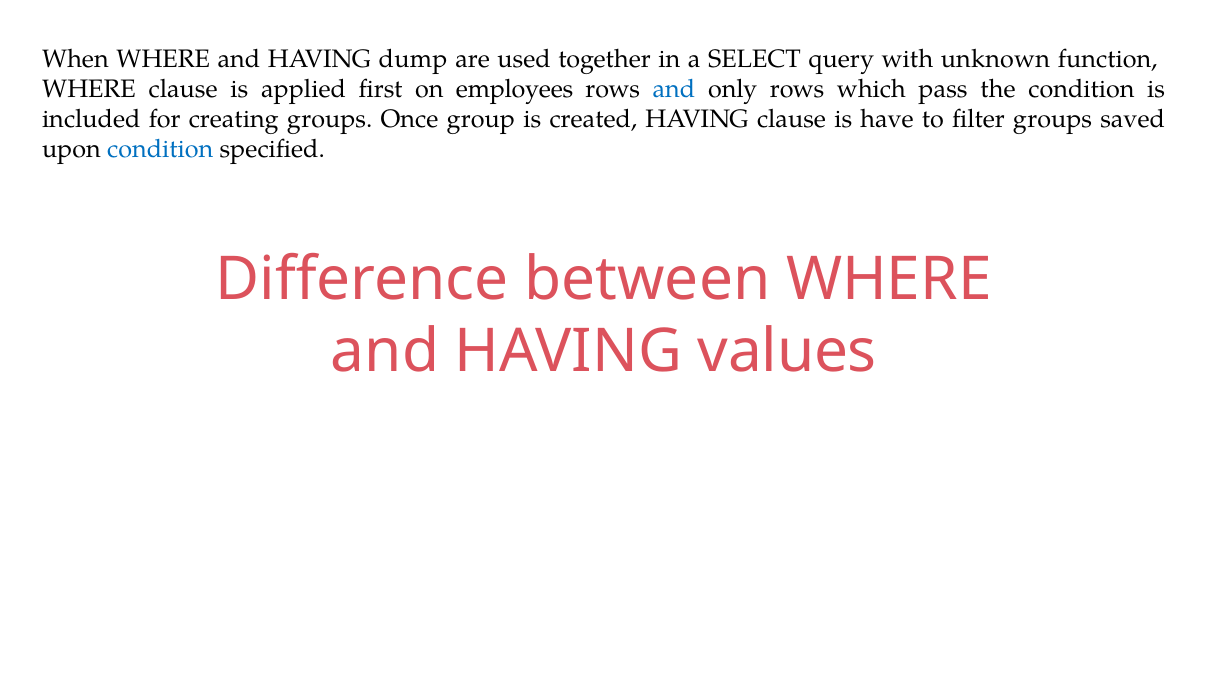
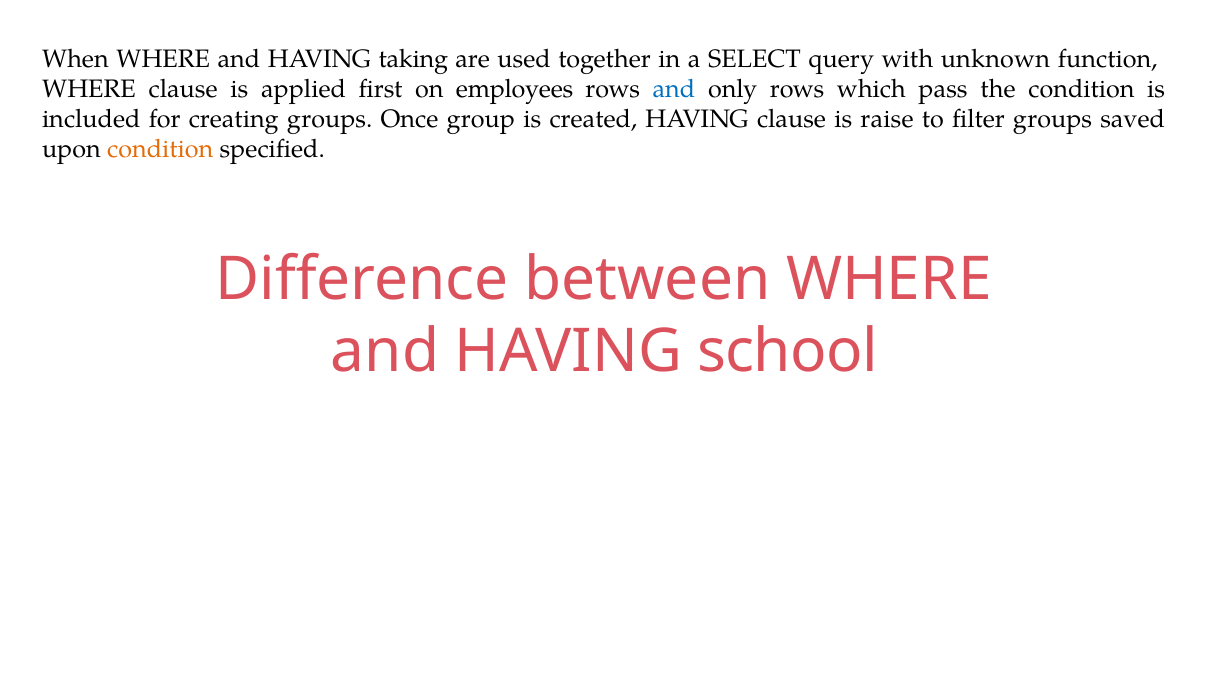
dump: dump -> taking
have: have -> raise
condition at (160, 149) colour: blue -> orange
values: values -> school
